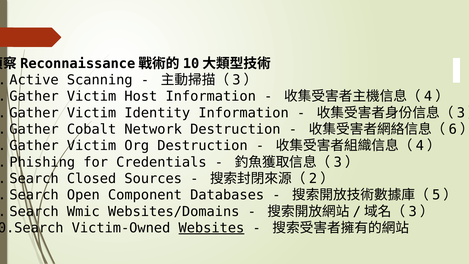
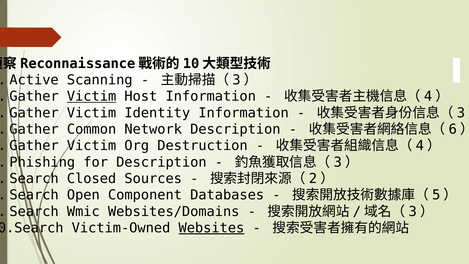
Victim at (92, 96) underline: none -> present
Cobalt: Cobalt -> Common
Network Destruction: Destruction -> Description
for Credentials: Credentials -> Description
